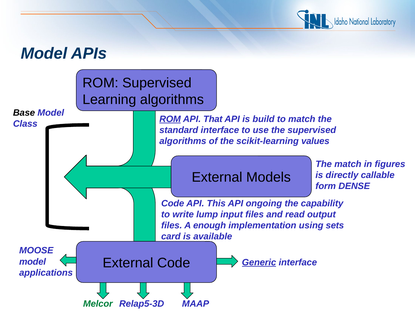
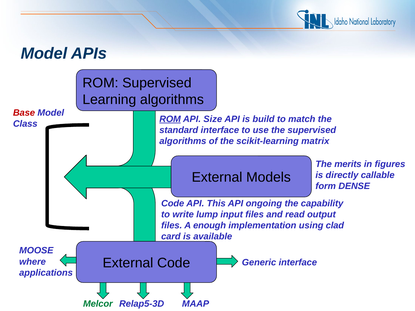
Base colour: black -> red
That: That -> Size
values: values -> matrix
The match: match -> merits
sets: sets -> clad
model at (33, 262): model -> where
Generic underline: present -> none
